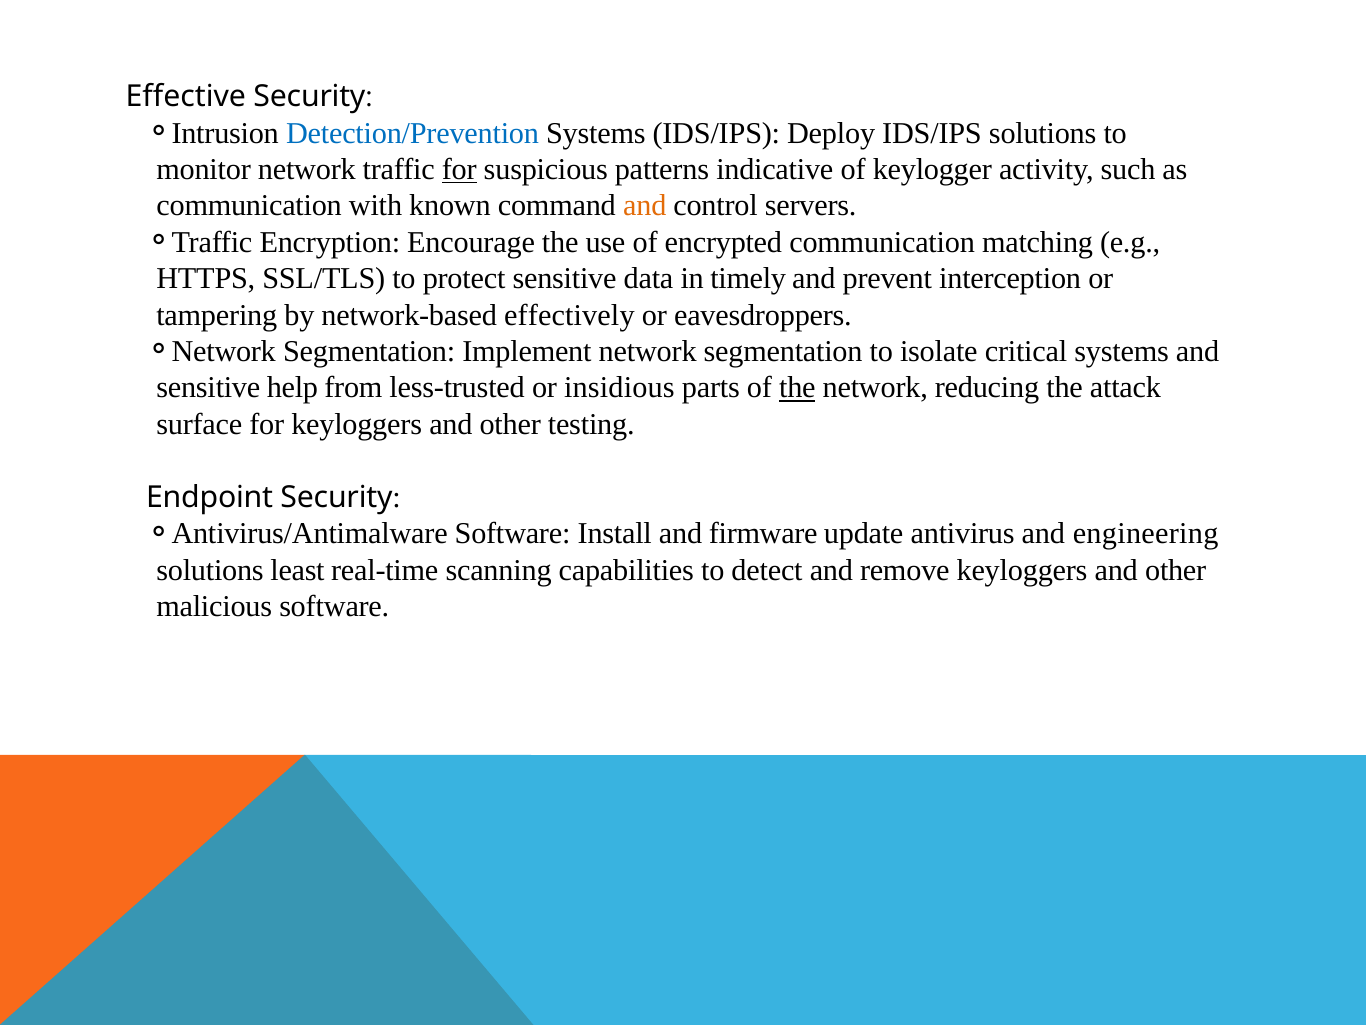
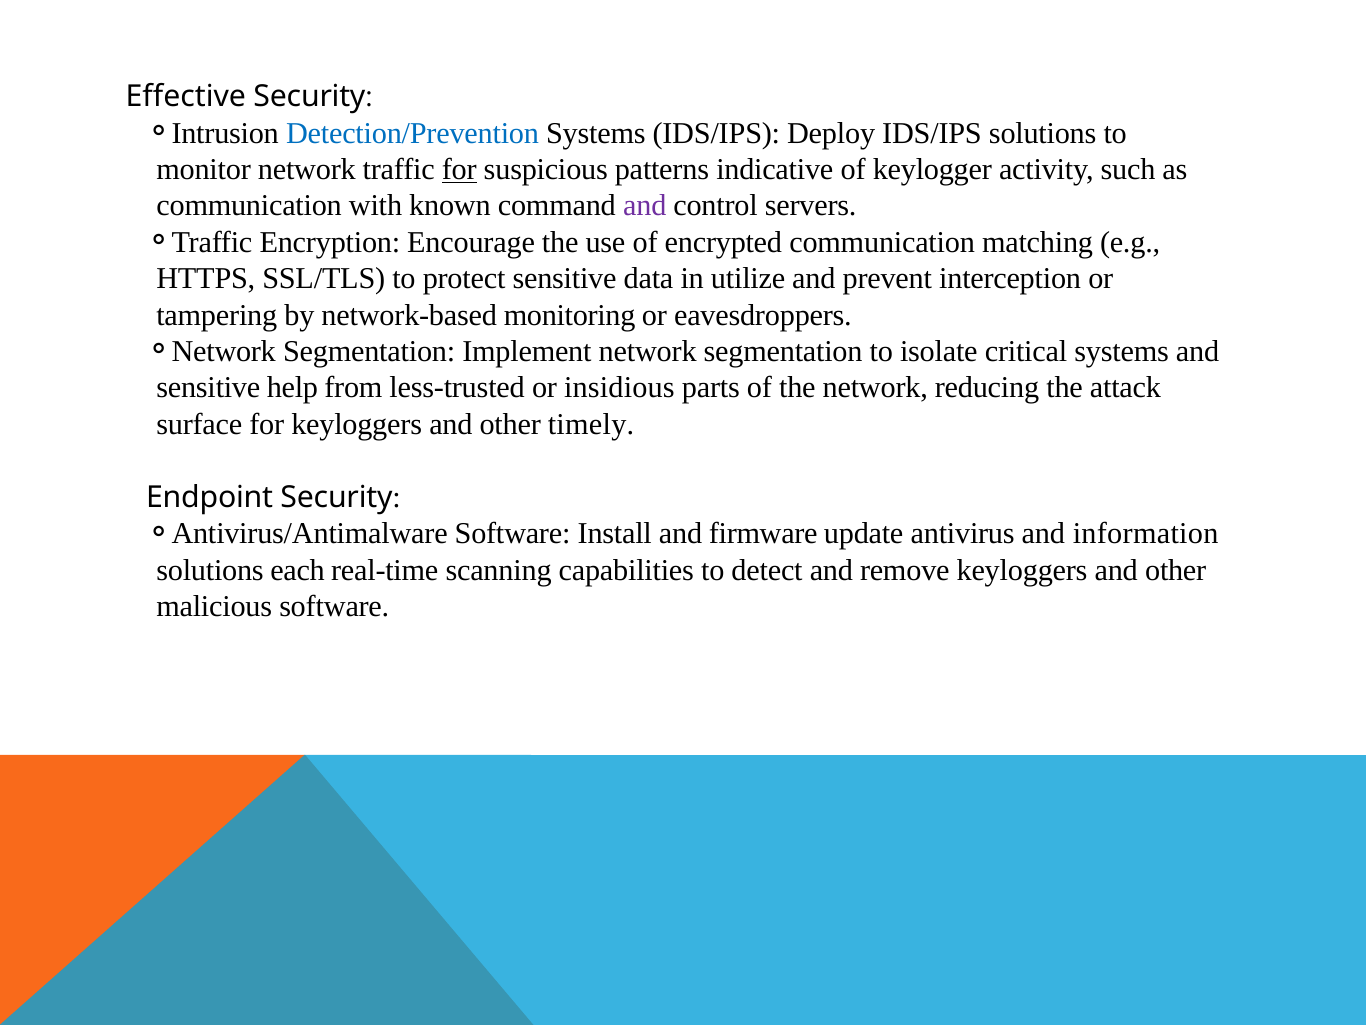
and at (645, 206) colour: orange -> purple
timely: timely -> utilize
effectively: effectively -> monitoring
the at (797, 388) underline: present -> none
testing: testing -> timely
engineering: engineering -> information
least: least -> each
